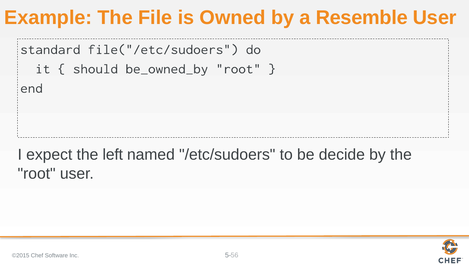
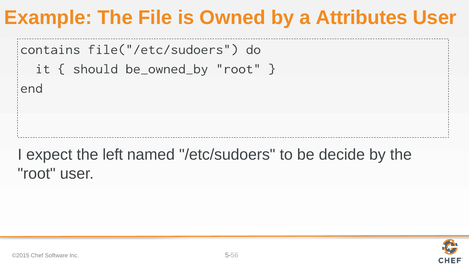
Resemble: Resemble -> Attributes
standard: standard -> contains
